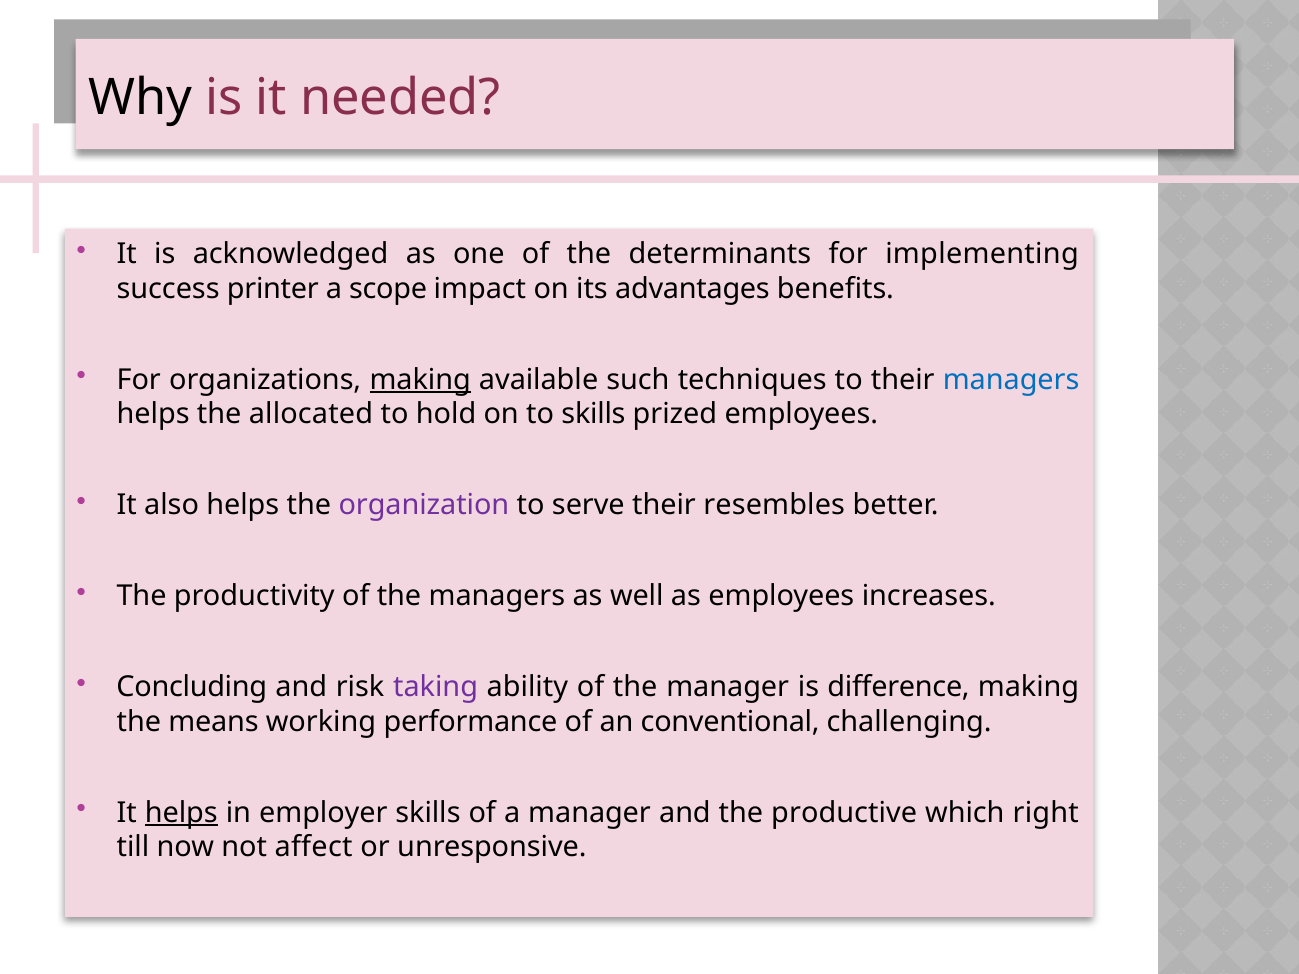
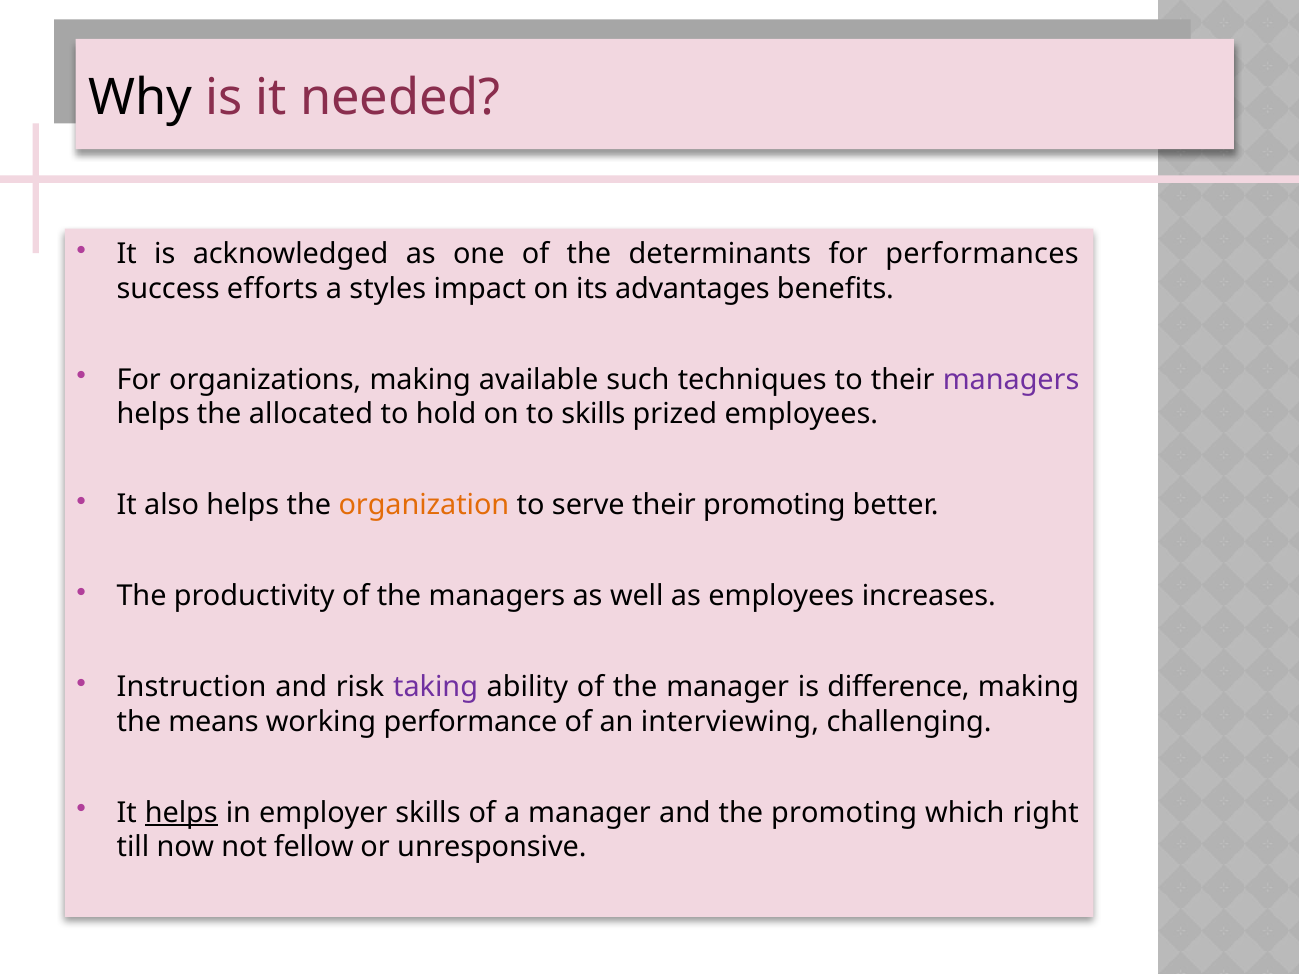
implementing: implementing -> performances
printer: printer -> efforts
scope: scope -> styles
making at (420, 380) underline: present -> none
managers at (1011, 380) colour: blue -> purple
organization colour: purple -> orange
their resembles: resembles -> promoting
Concluding: Concluding -> Instruction
conventional: conventional -> interviewing
the productive: productive -> promoting
affect: affect -> fellow
